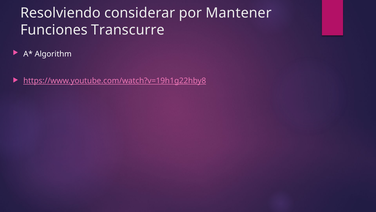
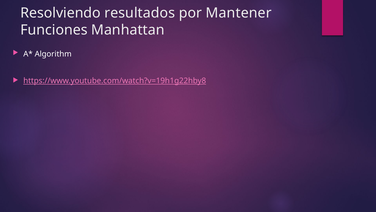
considerar: considerar -> resultados
Transcurre: Transcurre -> Manhattan
